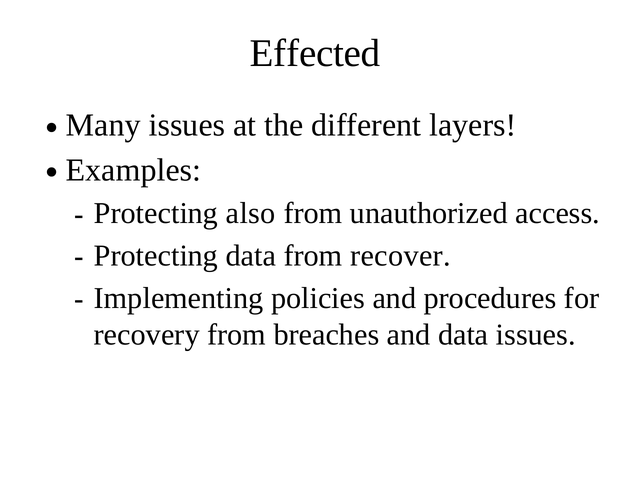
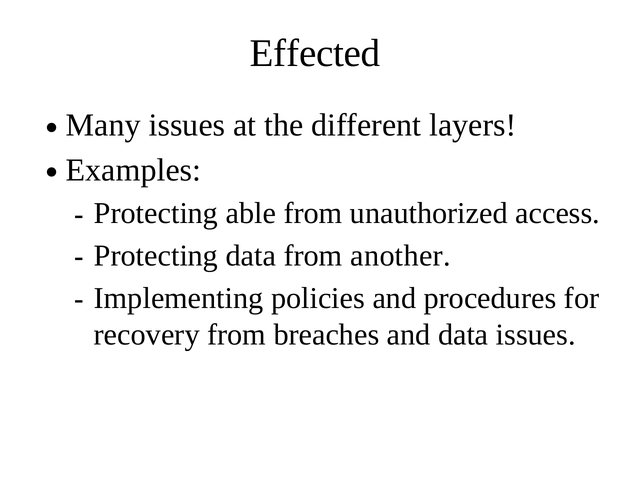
also: also -> able
recover: recover -> another
